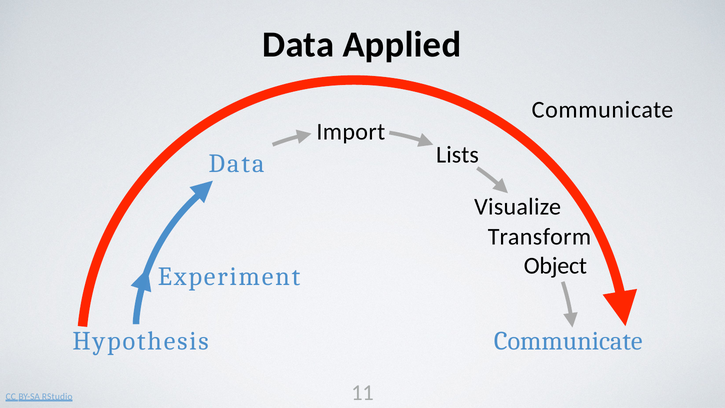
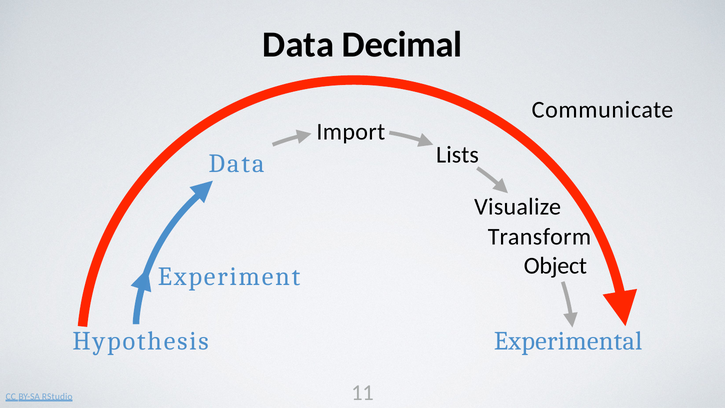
Applied: Applied -> Decimal
Communicate at (568, 341): Communicate -> Experimental
